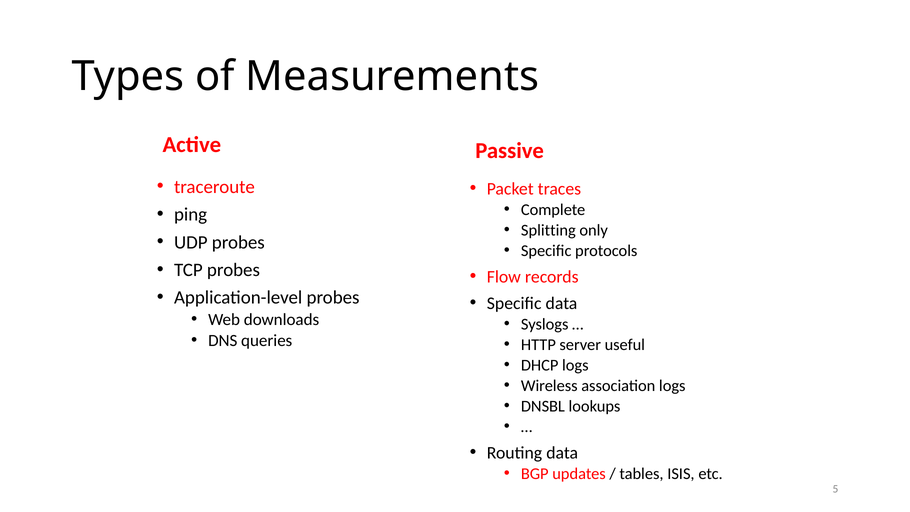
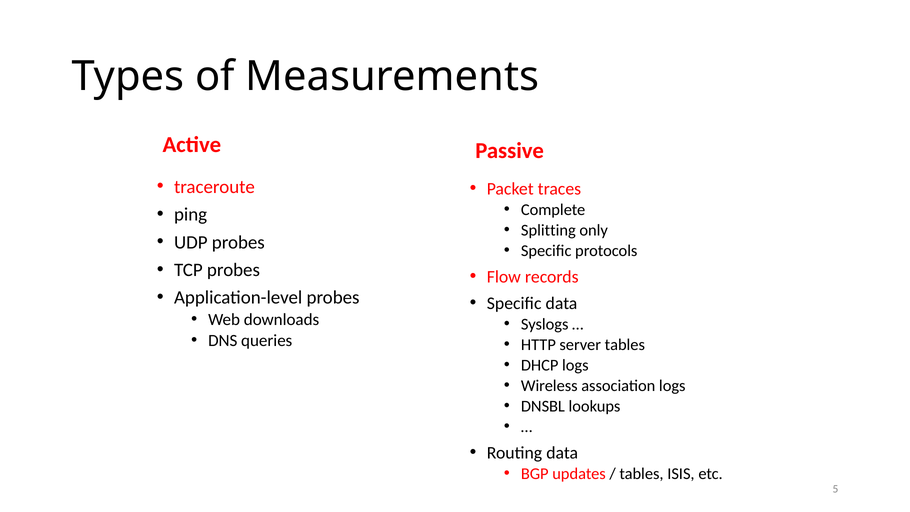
server useful: useful -> tables
